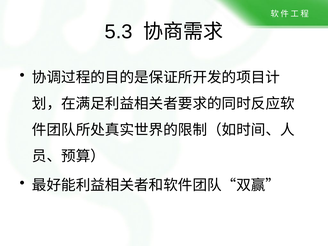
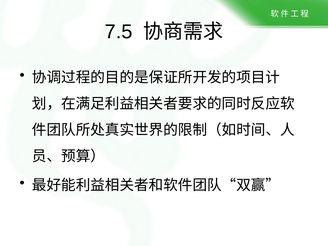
5.3: 5.3 -> 7.5
